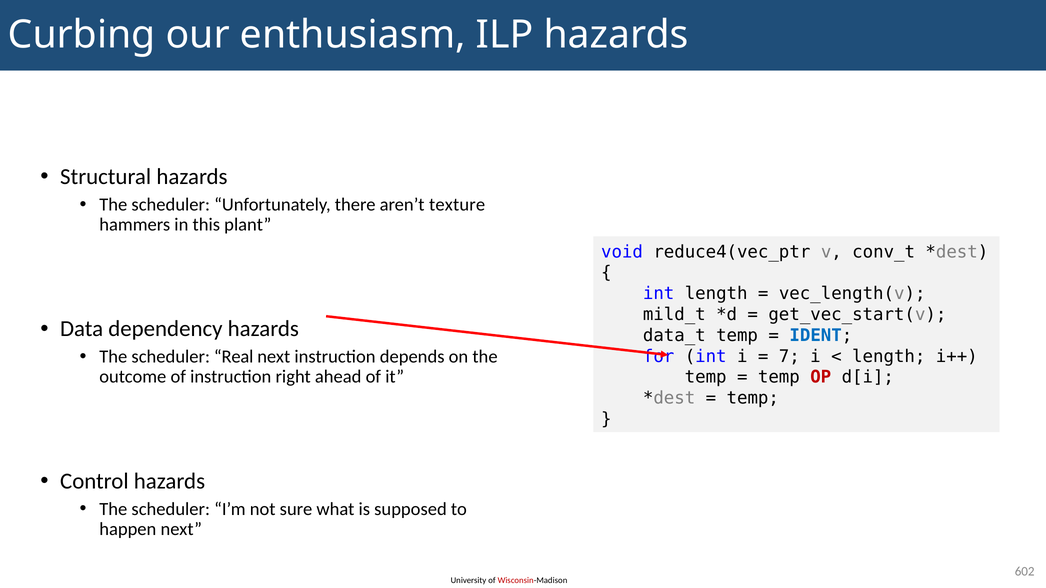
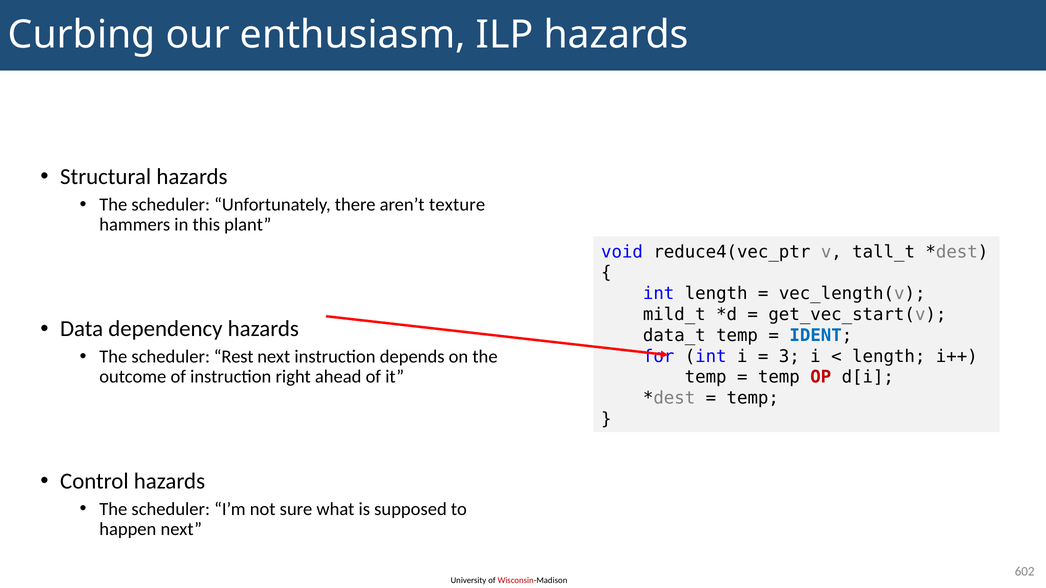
conv_t: conv_t -> tall_t
Real: Real -> Rest
7: 7 -> 3
